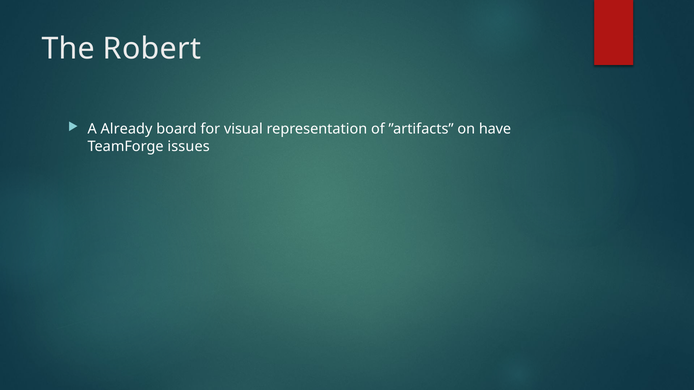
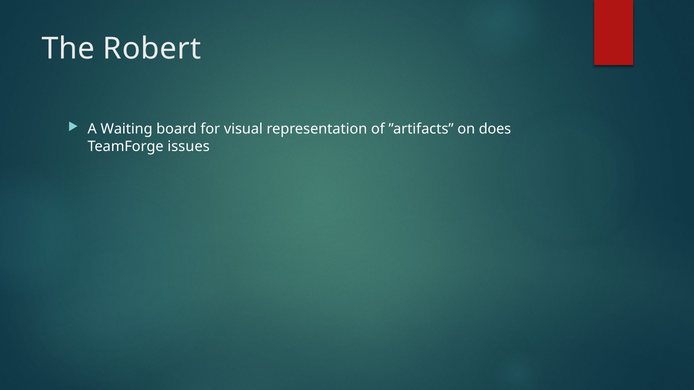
Already: Already -> Waiting
have: have -> does
